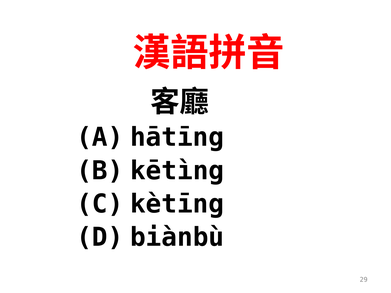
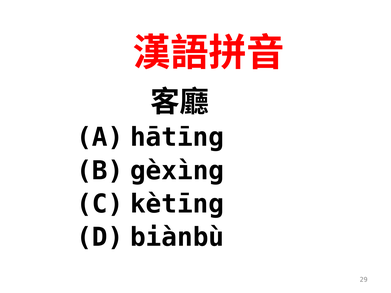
kētìng: kētìng -> gèxìng
